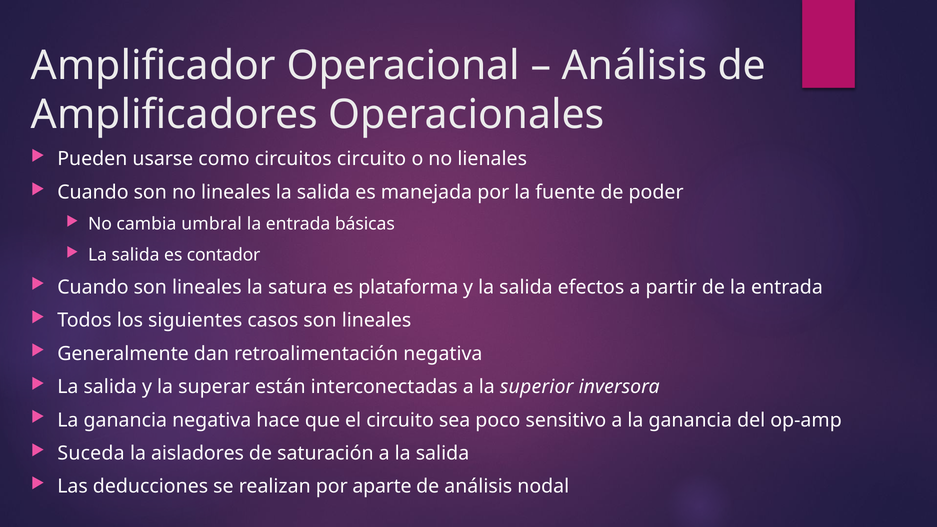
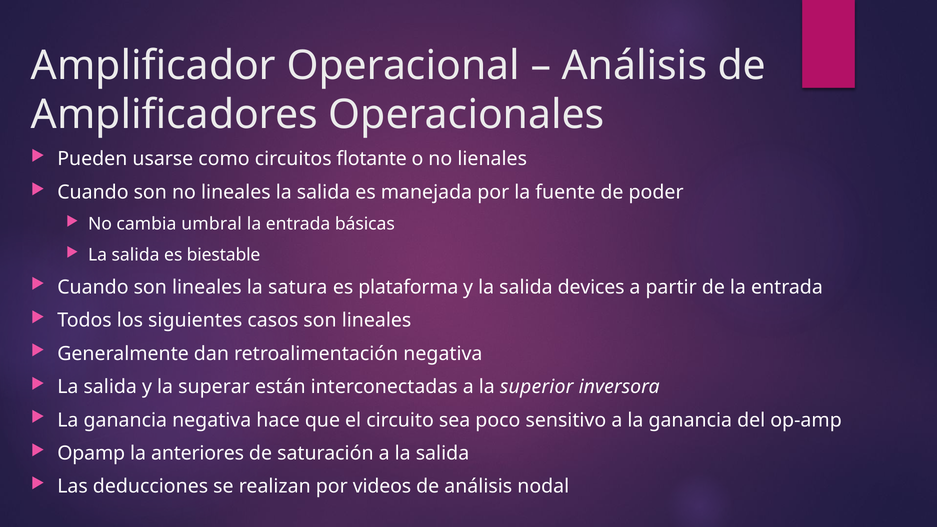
circuitos circuito: circuito -> flotante
contador: contador -> biestable
efectos: efectos -> devices
Suceda: Suceda -> Opamp
aisladores: aisladores -> anteriores
aparte: aparte -> videos
